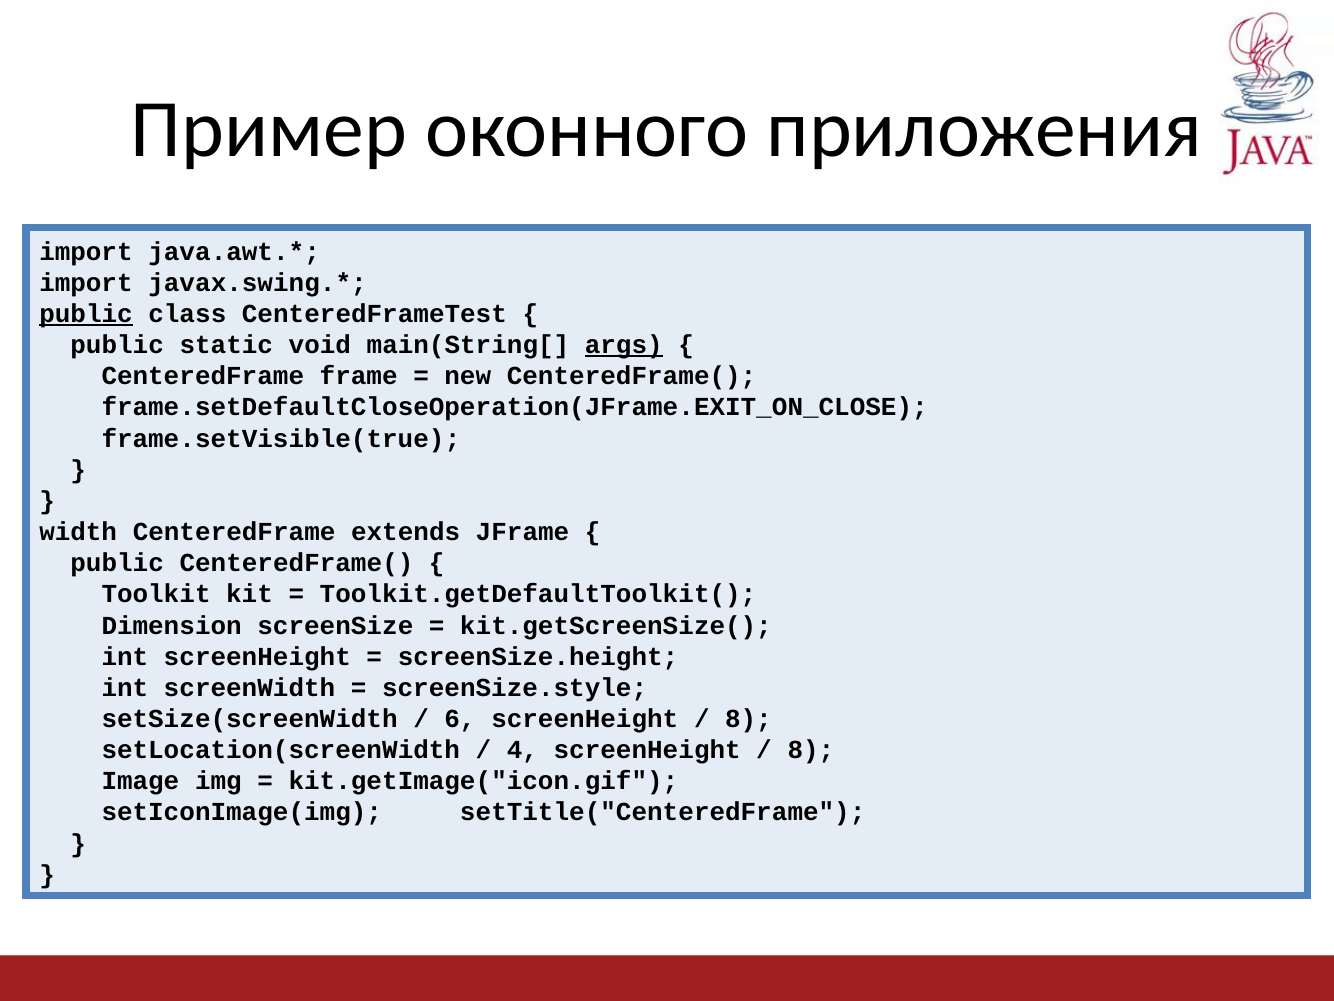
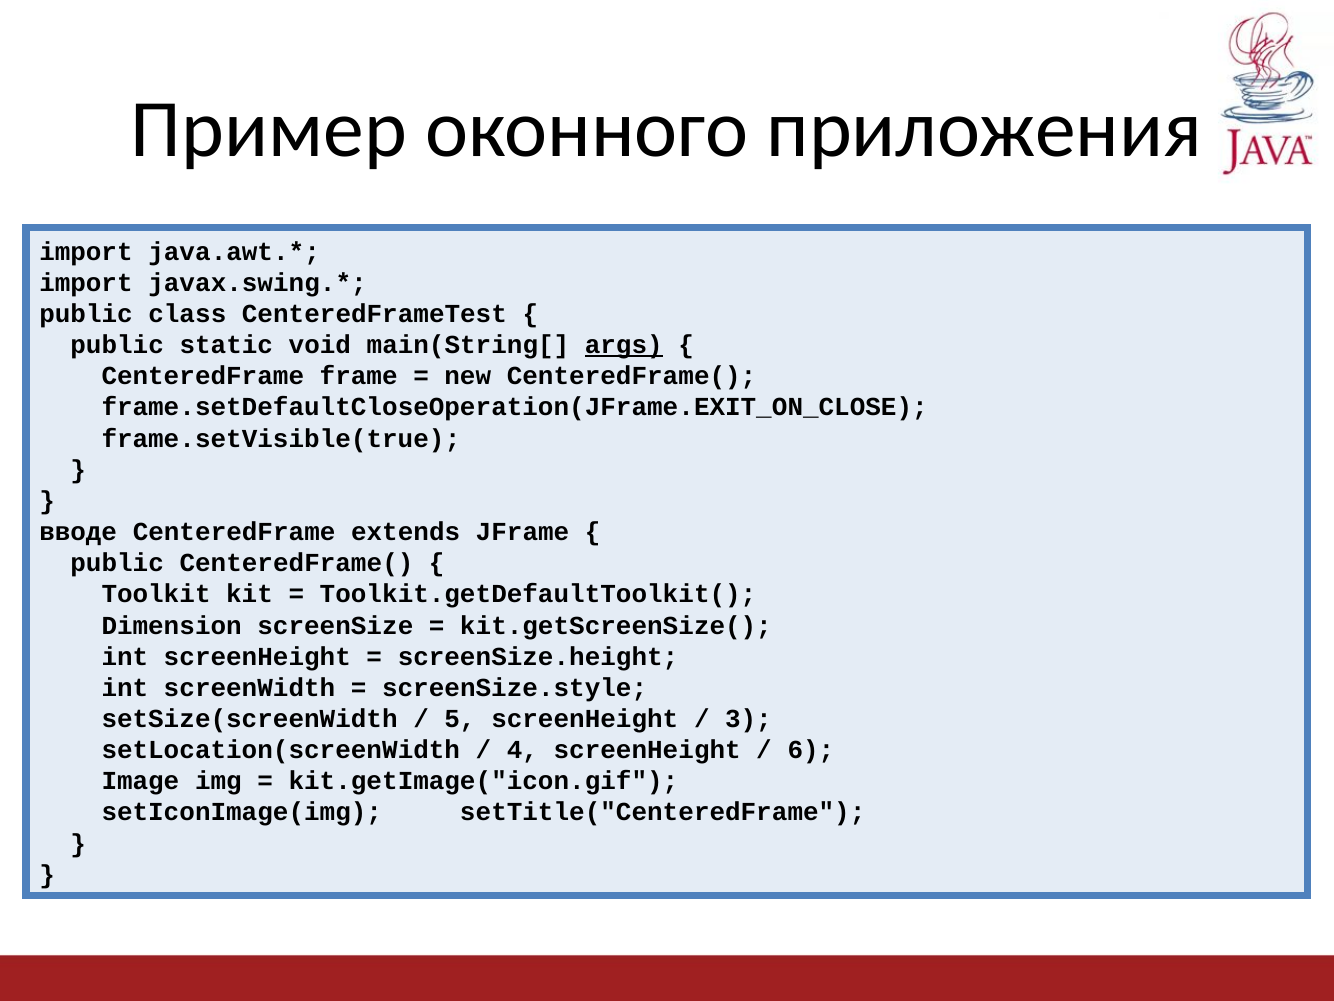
public at (86, 314) underline: present -> none
width: width -> вводе
6: 6 -> 5
8 at (748, 719): 8 -> 3
8 at (811, 750): 8 -> 6
